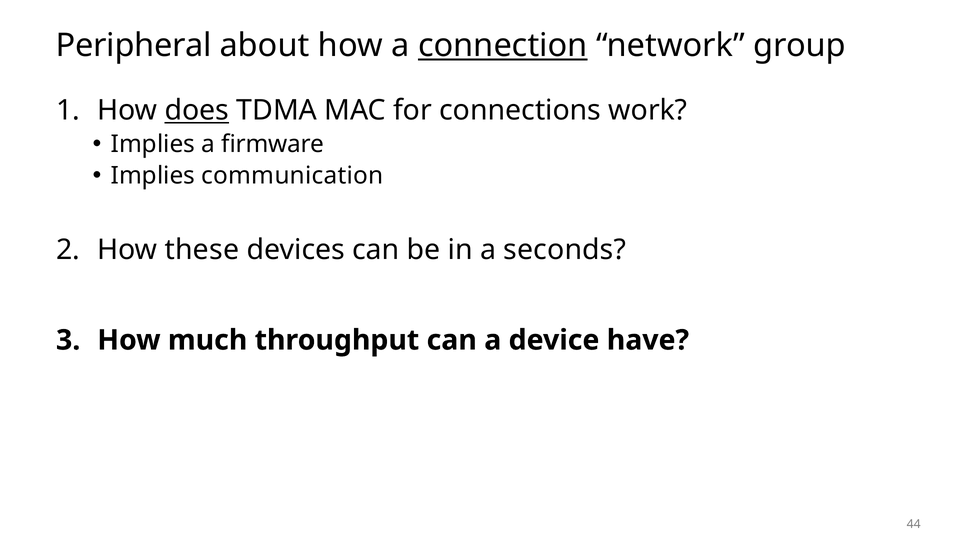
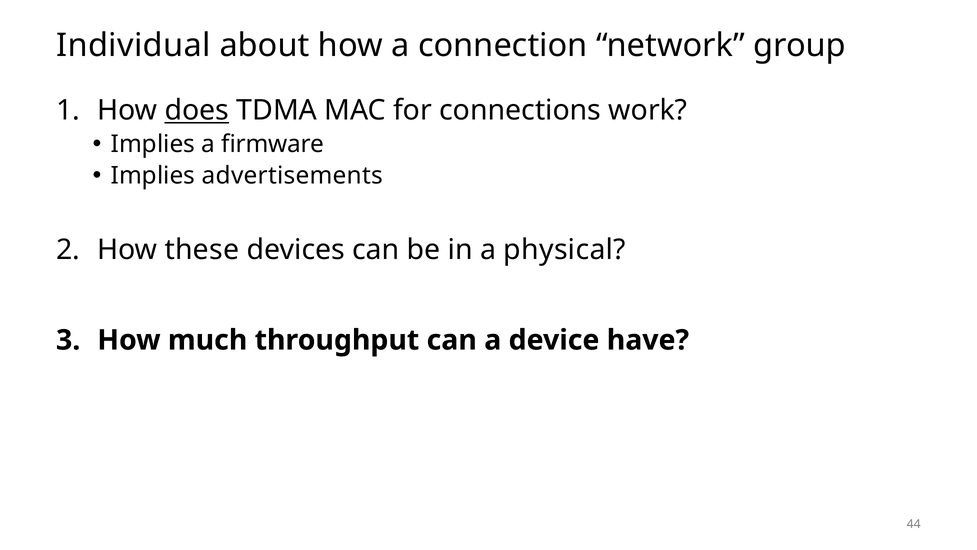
Peripheral: Peripheral -> Individual
connection underline: present -> none
communication: communication -> advertisements
seconds: seconds -> physical
